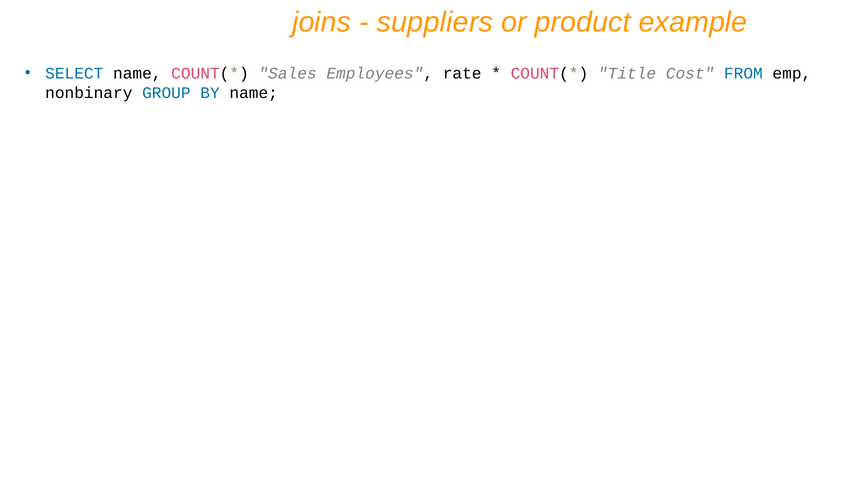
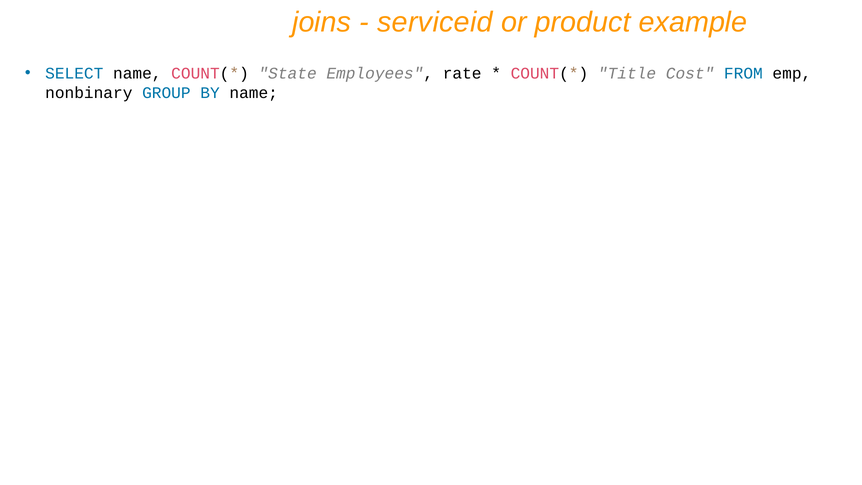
suppliers: suppliers -> serviceid
Sales: Sales -> State
